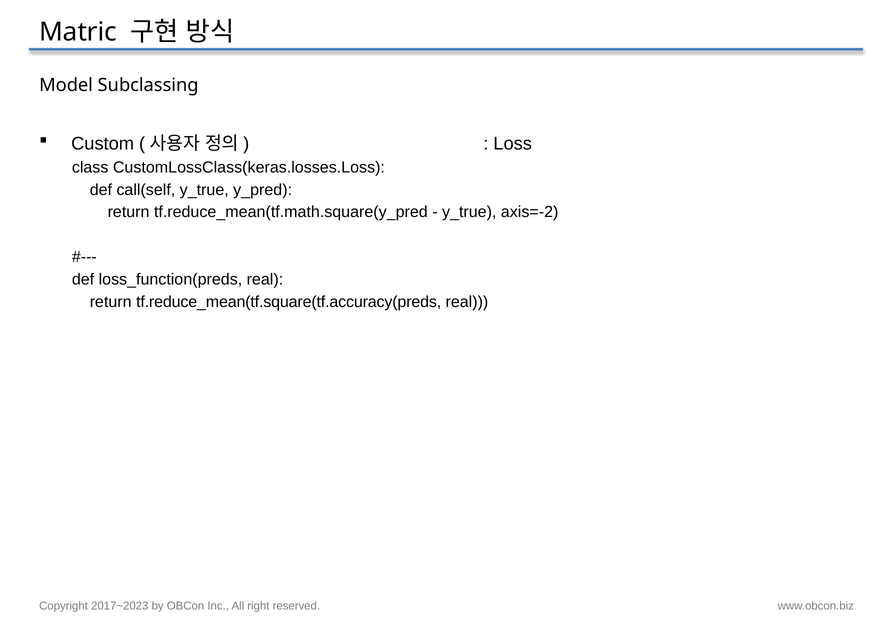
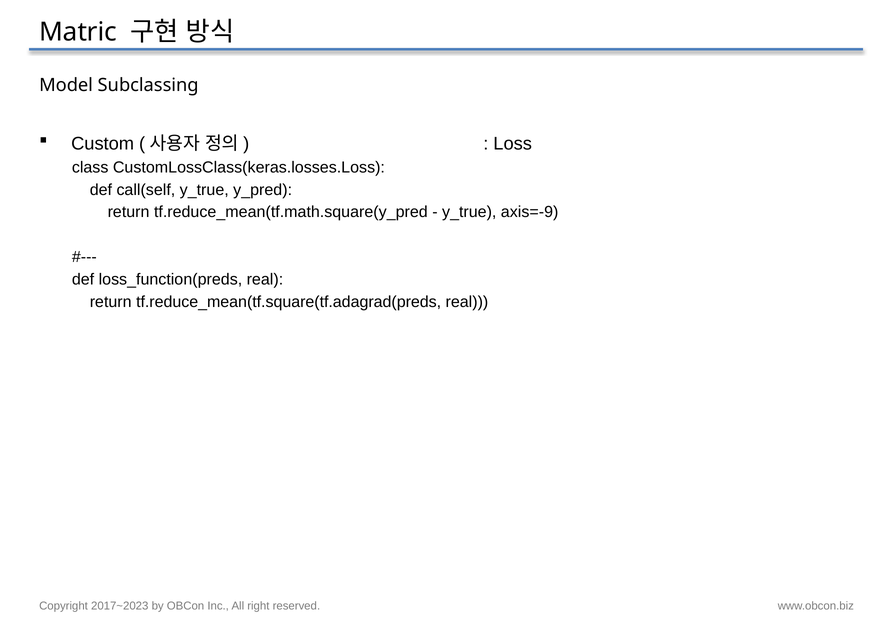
axis=-2: axis=-2 -> axis=-9
tf.reduce_mean(tf.square(tf.accuracy(preds: tf.reduce_mean(tf.square(tf.accuracy(preds -> tf.reduce_mean(tf.square(tf.adagrad(preds
